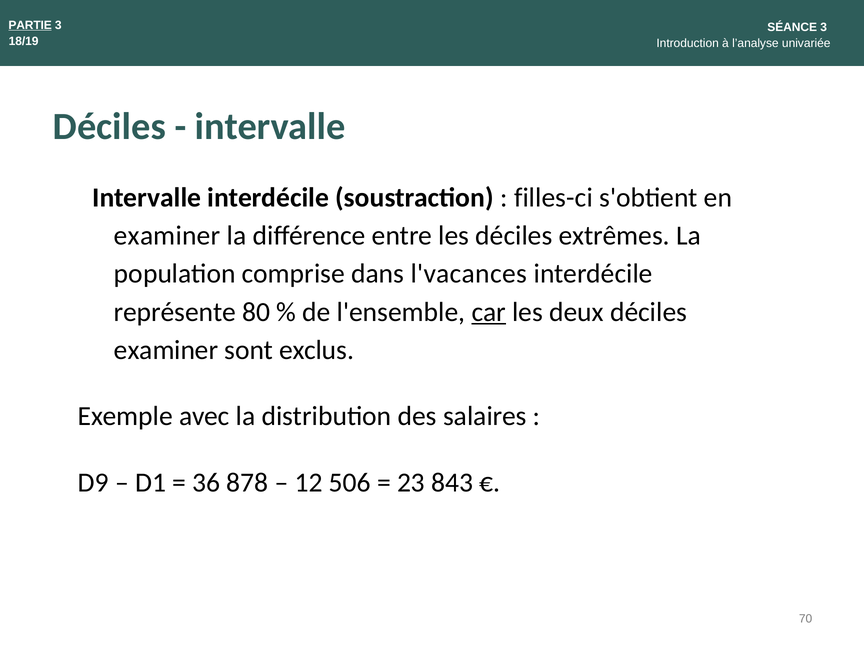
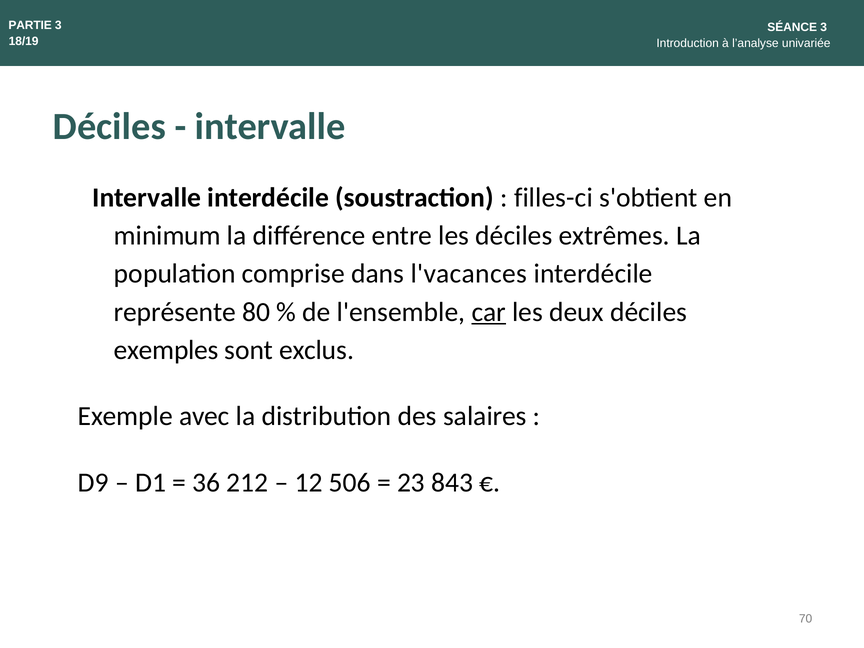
PARTIE underline: present -> none
examiner at (167, 236): examiner -> minimum
examiner at (166, 350): examiner -> exemples
878: 878 -> 212
